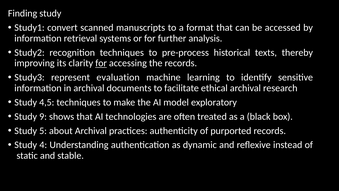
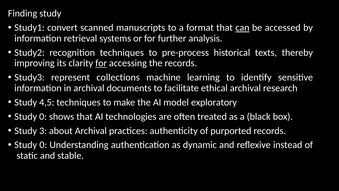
can underline: none -> present
evaluation: evaluation -> collections
9 at (43, 116): 9 -> 0
5: 5 -> 3
4 at (43, 145): 4 -> 0
